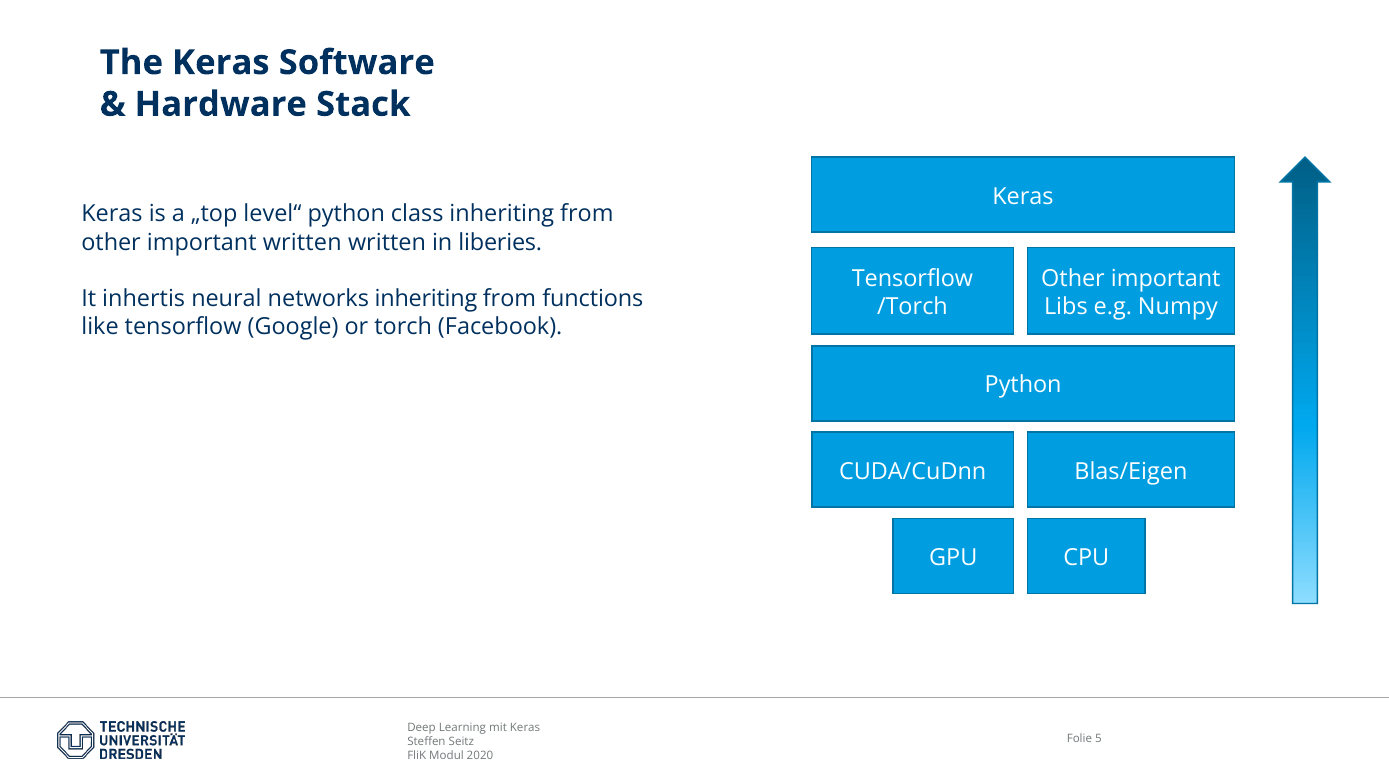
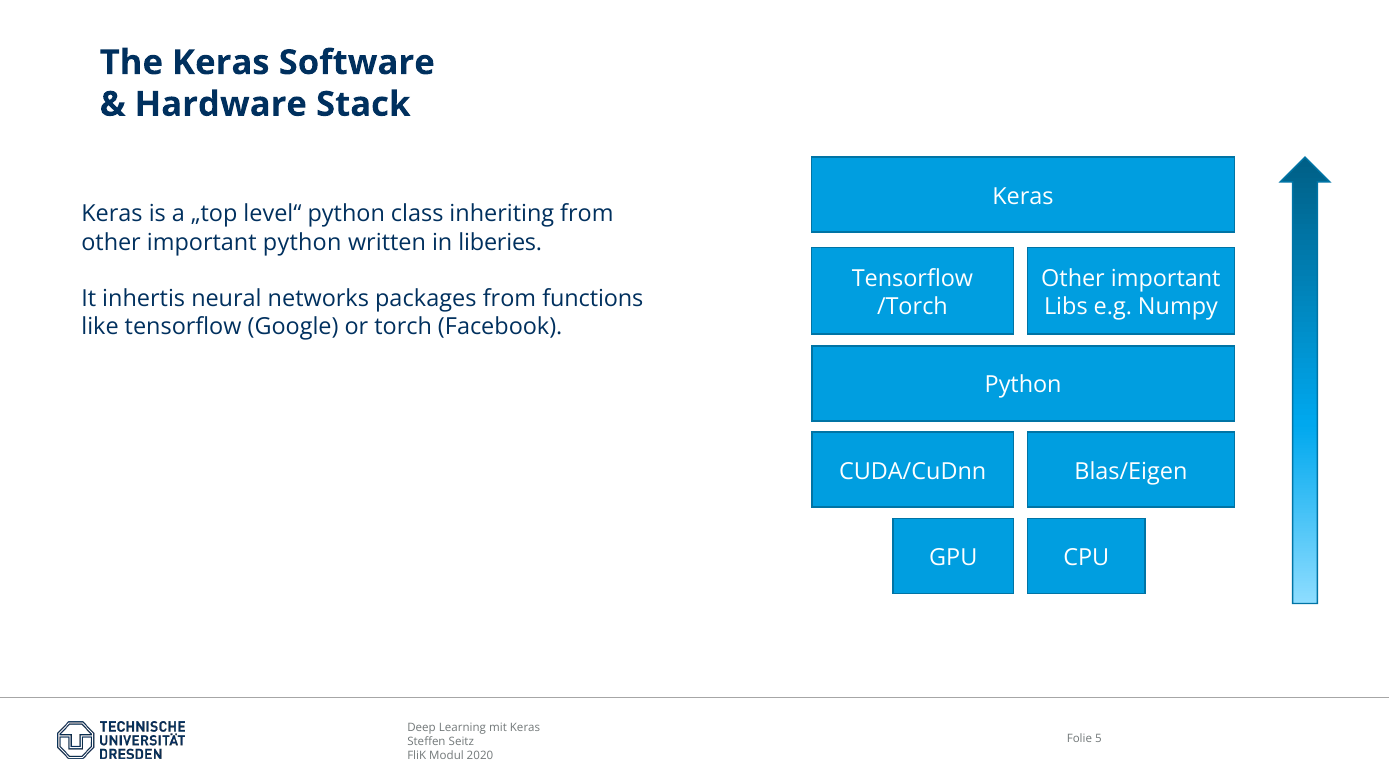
important written: written -> python
networks inheriting: inheriting -> packages
